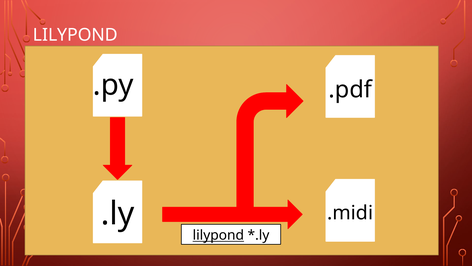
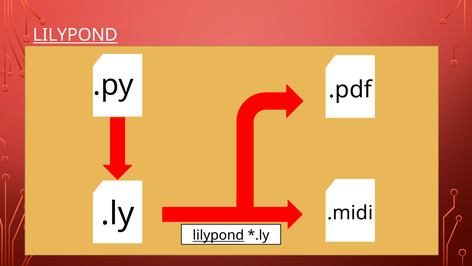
LILYPOND at (75, 35) underline: none -> present
